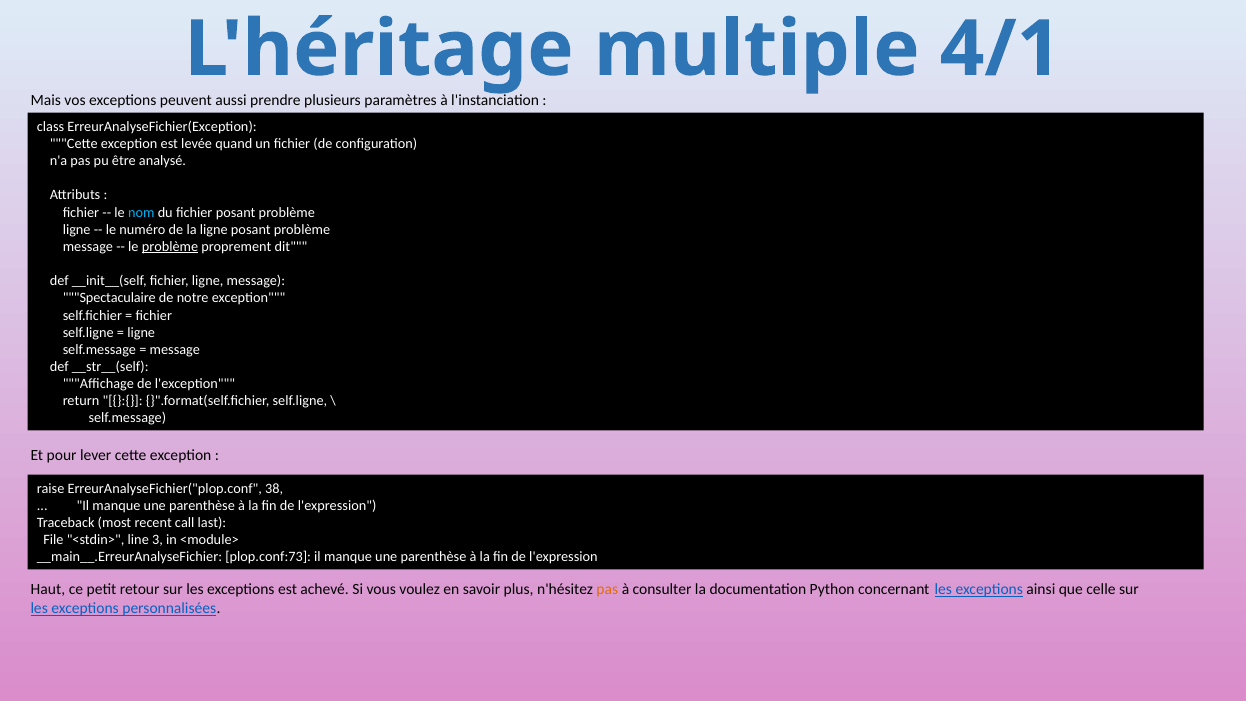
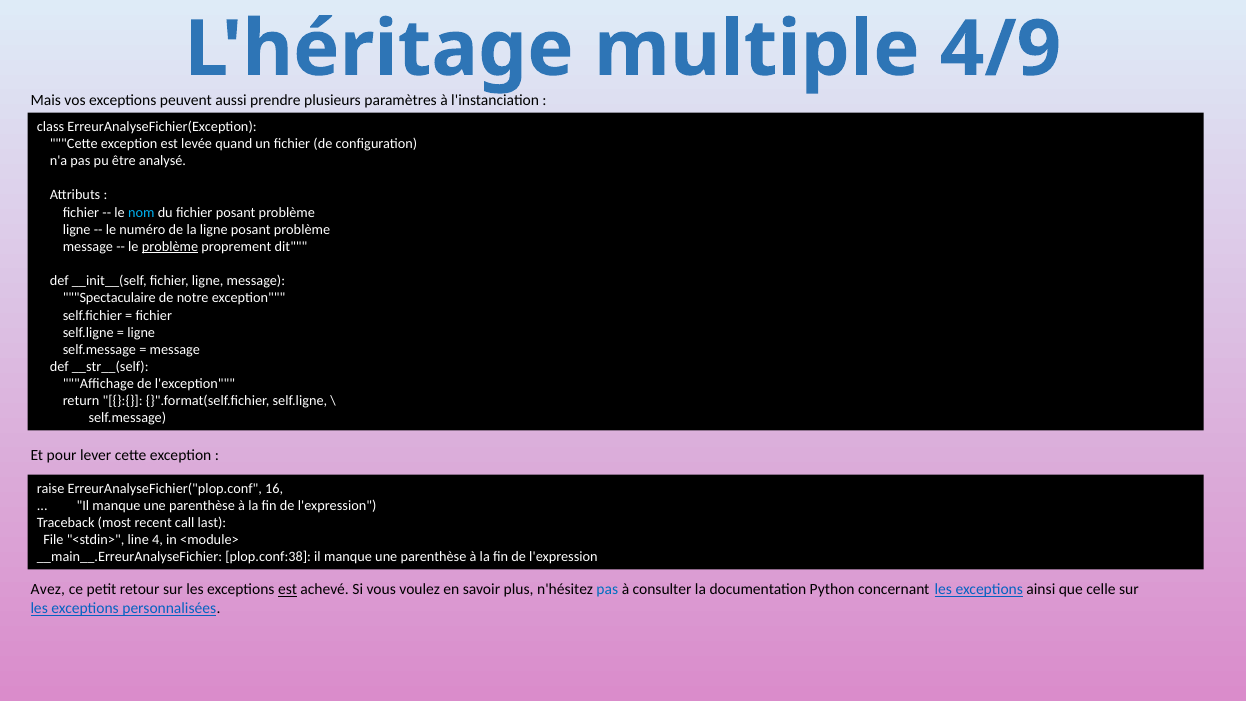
4/1: 4/1 -> 4/9
38: 38 -> 16
3: 3 -> 4
plop.conf:73: plop.conf:73 -> plop.conf:38
Haut: Haut -> Avez
est at (288, 590) underline: none -> present
pas at (607, 590) colour: orange -> blue
